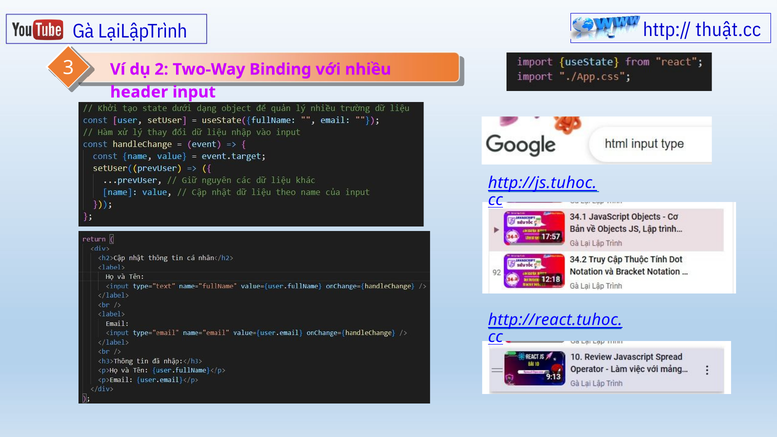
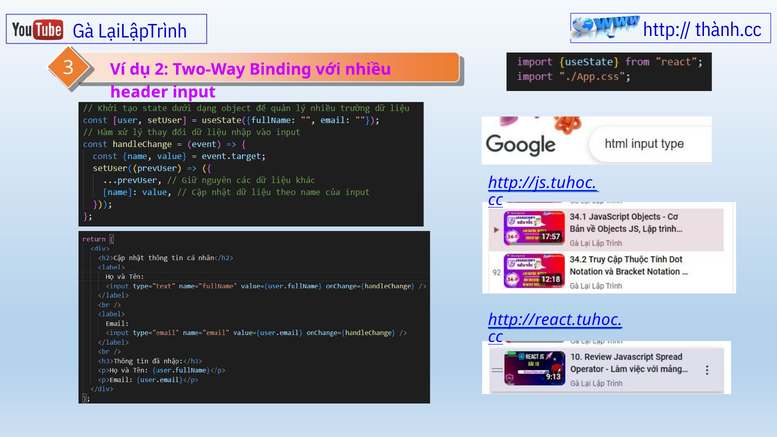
thuật.cc: thuật.cc -> thành.cc
